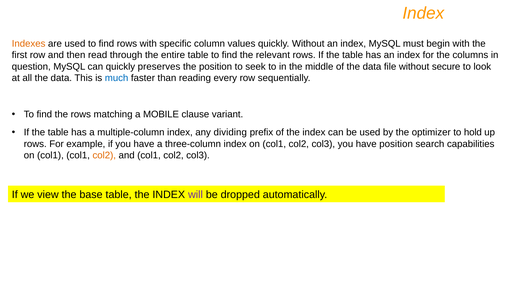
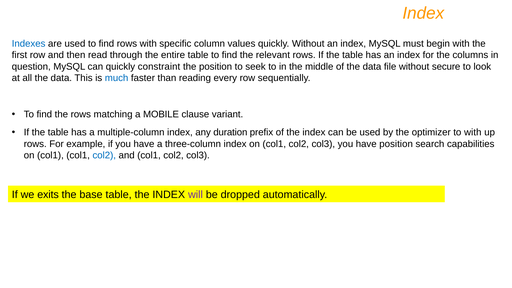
Indexes colour: orange -> blue
preserves: preserves -> constraint
dividing: dividing -> duration
to hold: hold -> with
col2 at (104, 155) colour: orange -> blue
view: view -> exits
